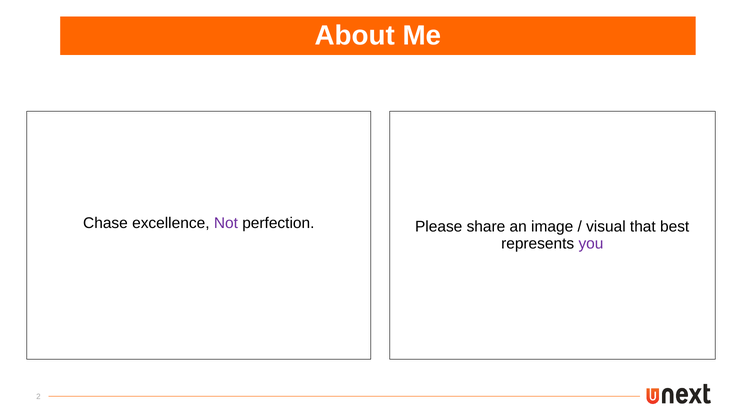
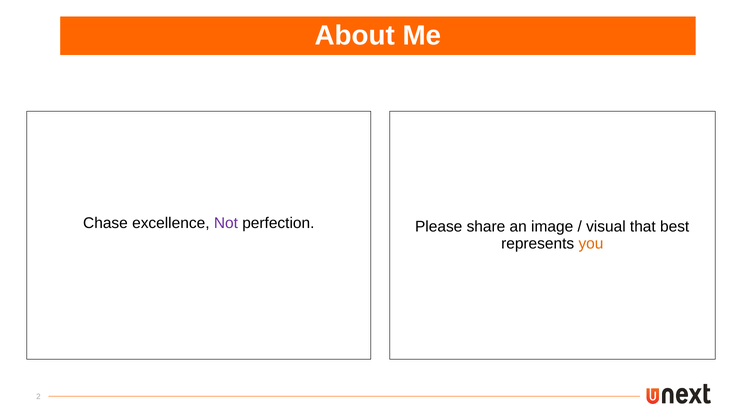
you colour: purple -> orange
